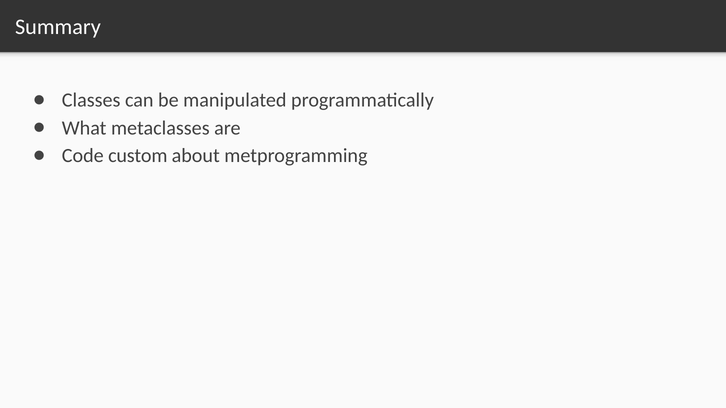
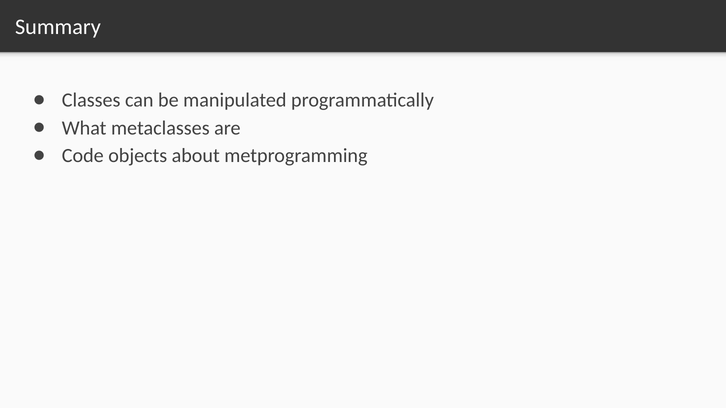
custom: custom -> objects
